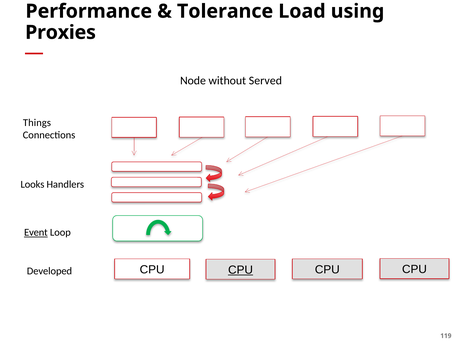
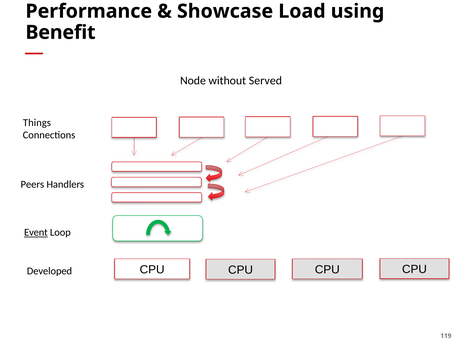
Tolerance: Tolerance -> Showcase
Proxies: Proxies -> Benefit
Looks: Looks -> Peers
CPU at (241, 270) underline: present -> none
